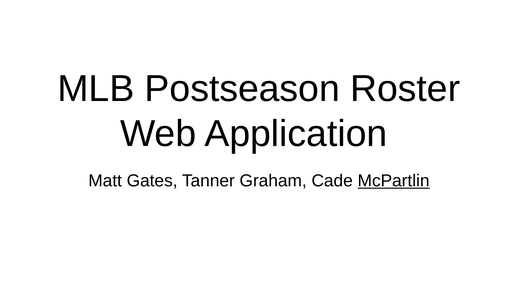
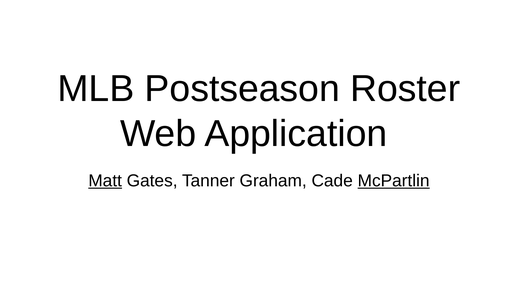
Matt underline: none -> present
